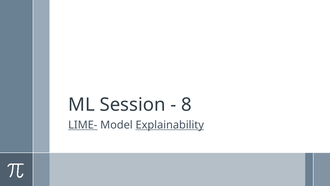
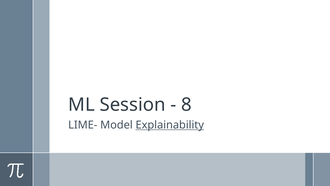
LIME- underline: present -> none
